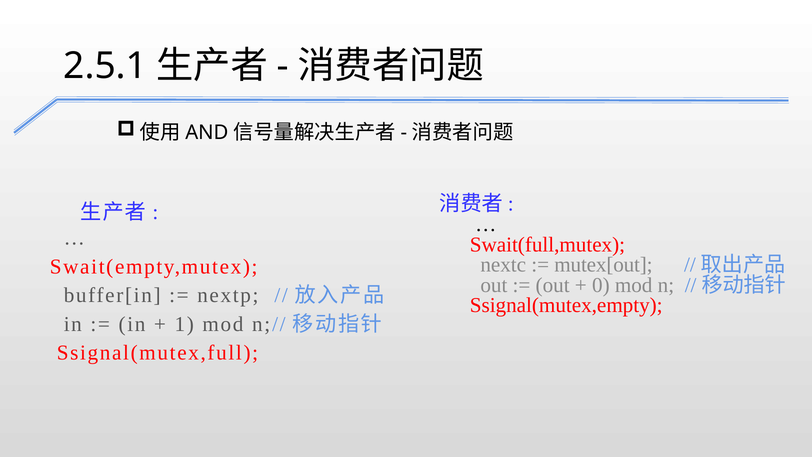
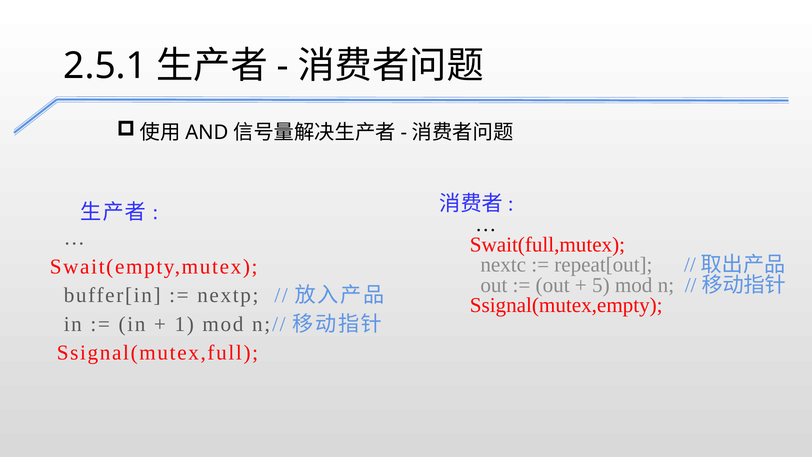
mutex[out: mutex[out -> repeat[out
0: 0 -> 5
